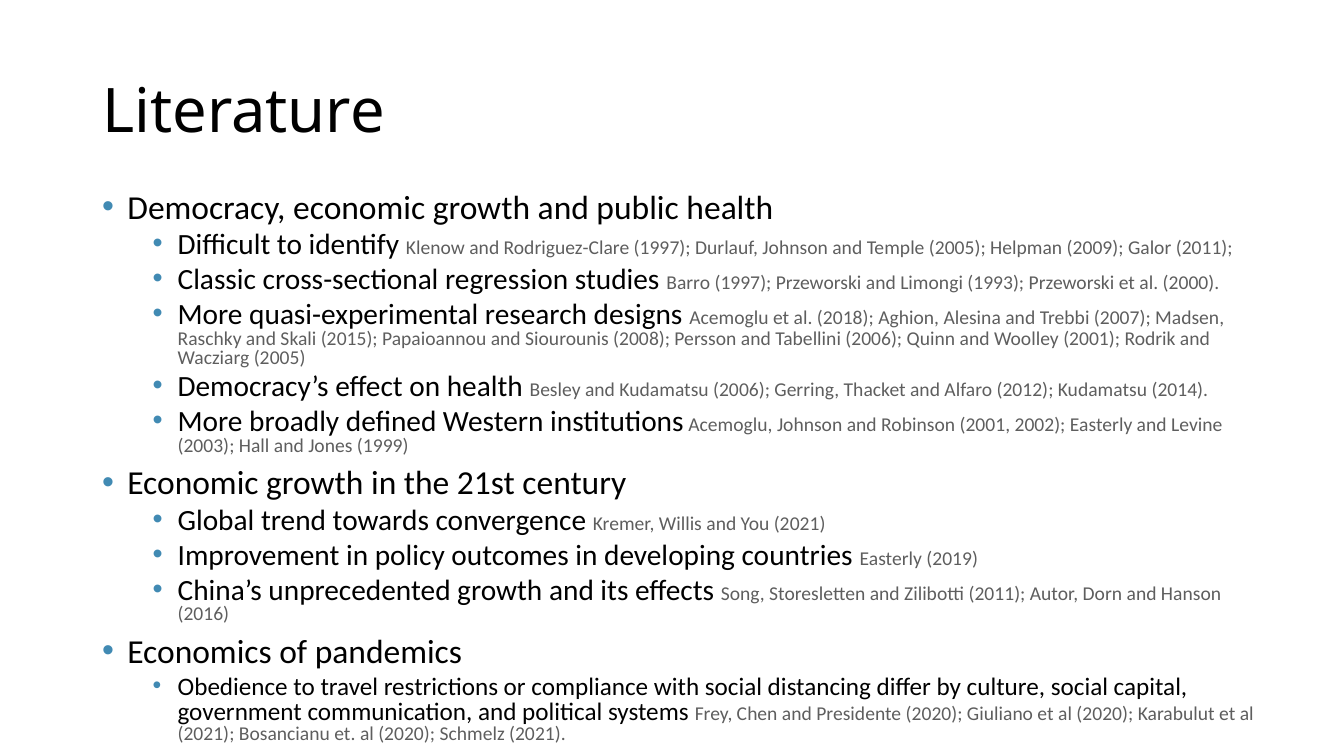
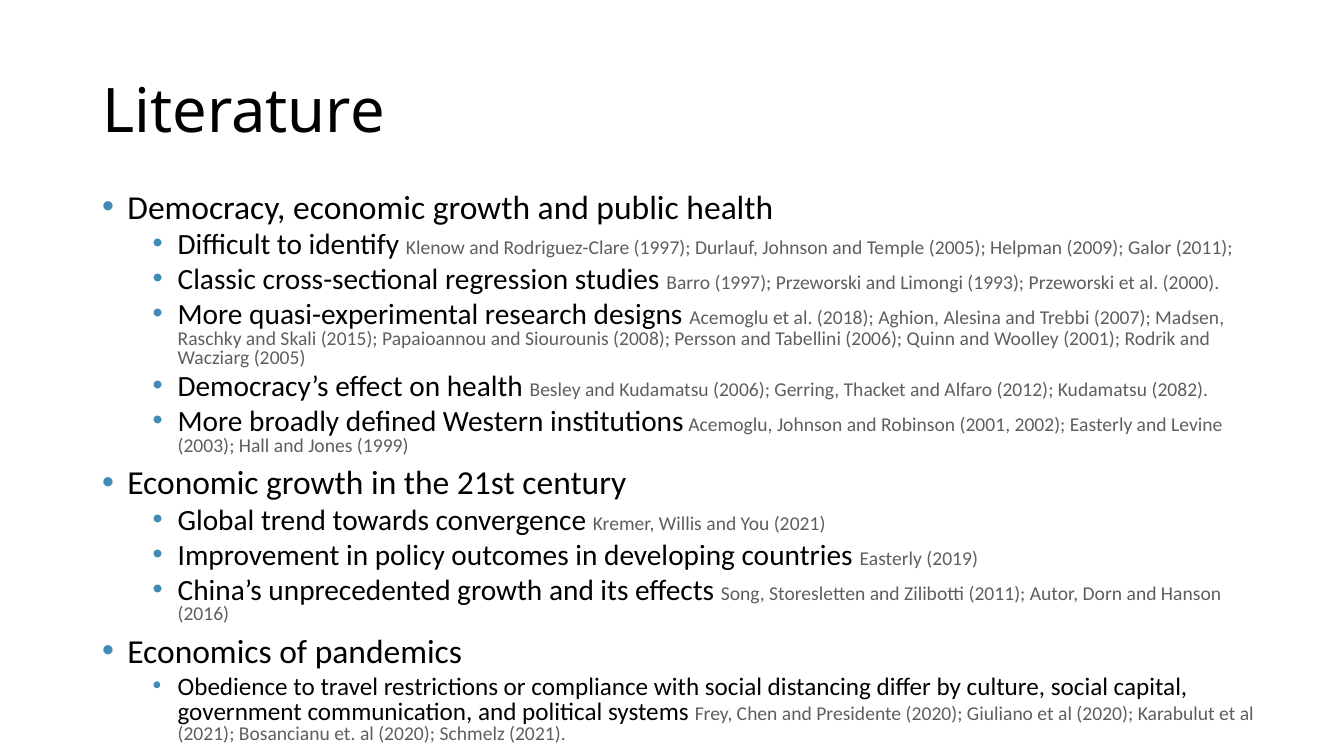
2014: 2014 -> 2082
